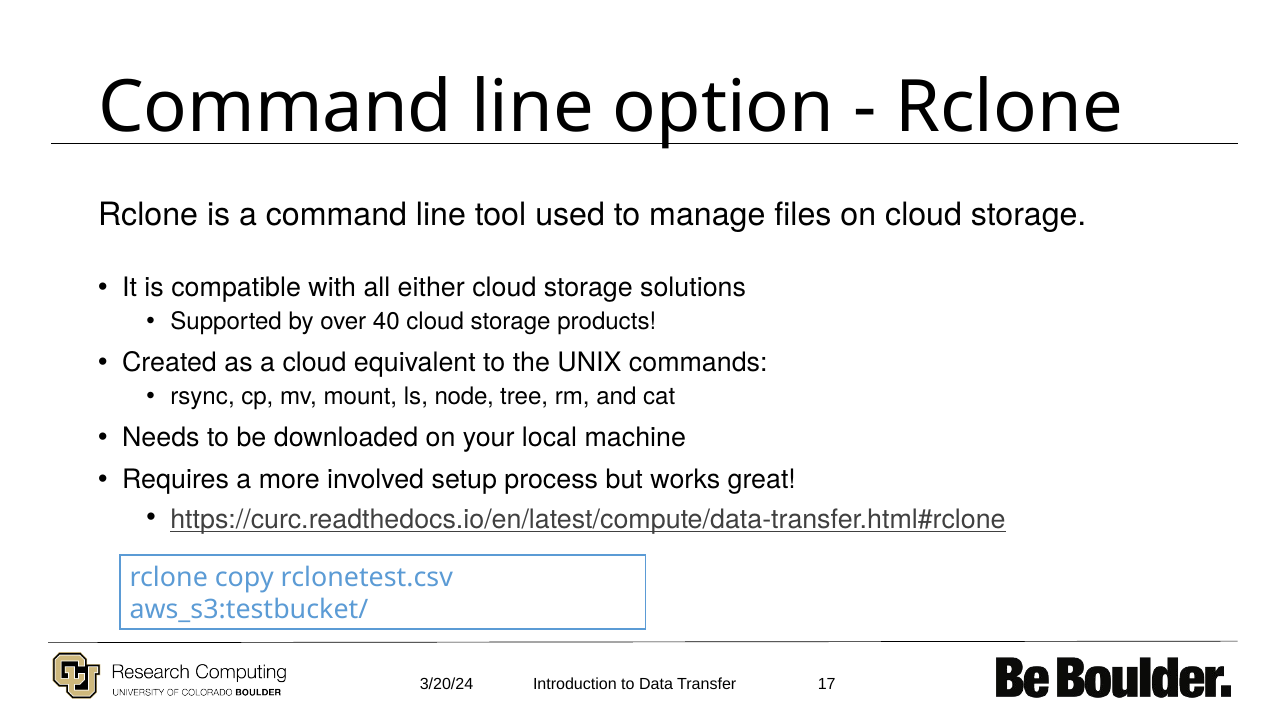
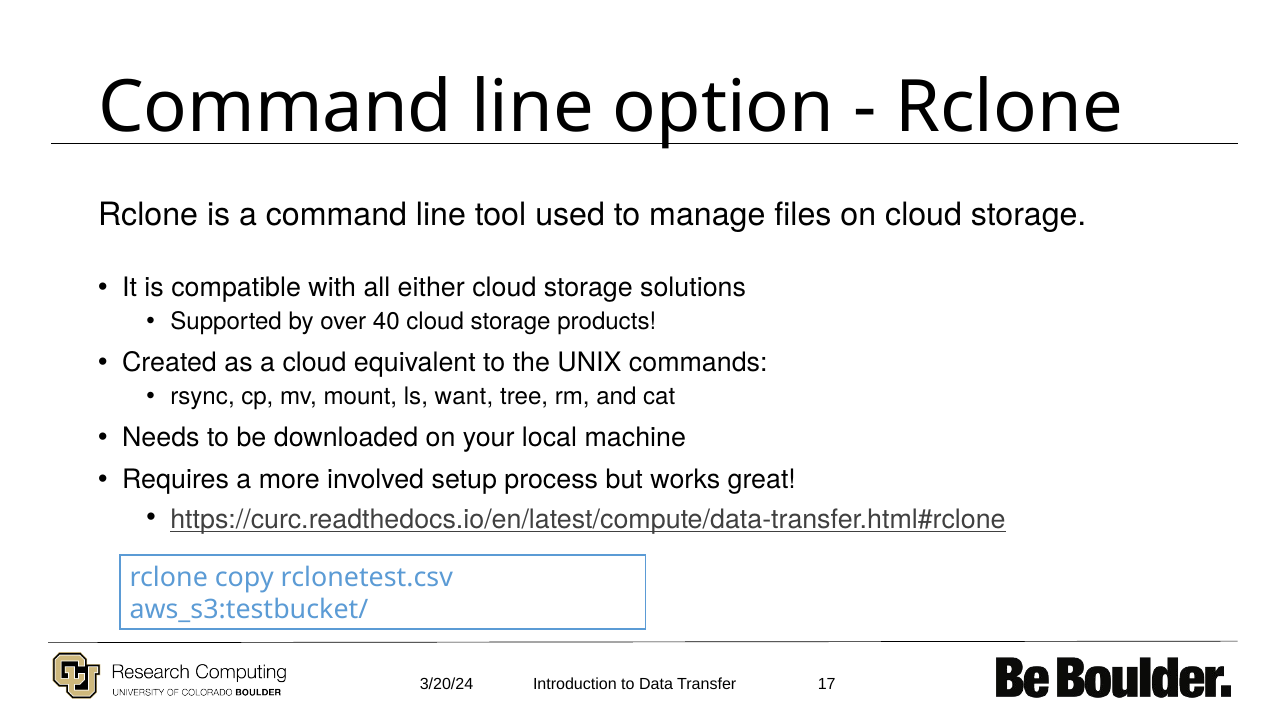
node: node -> want
